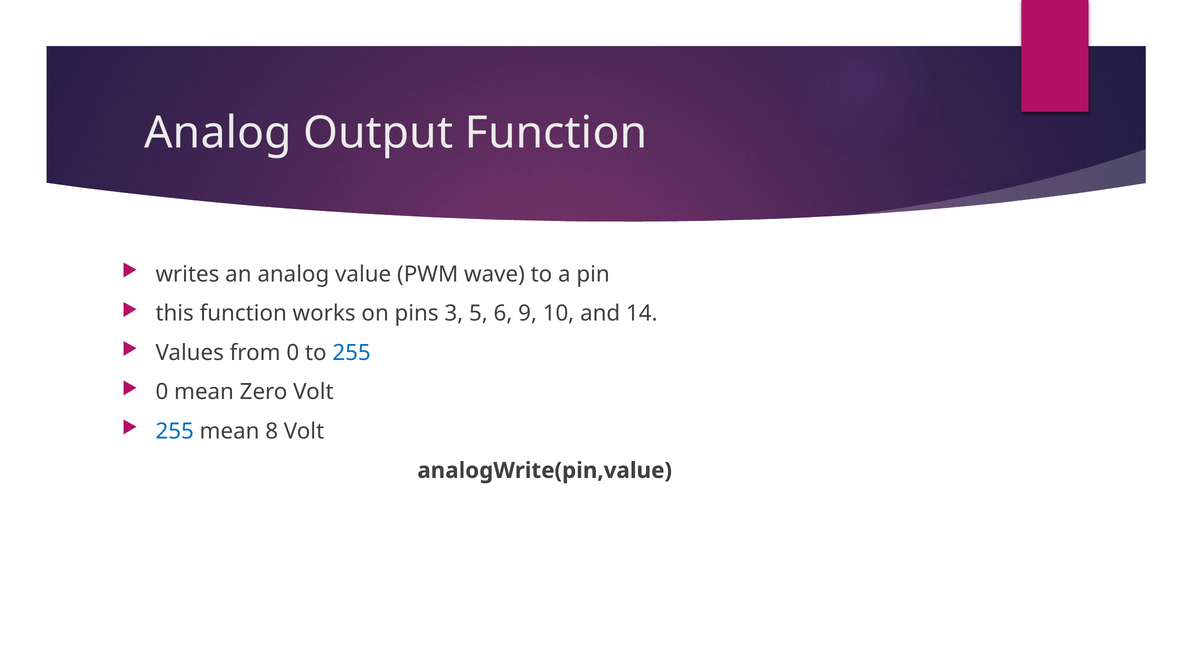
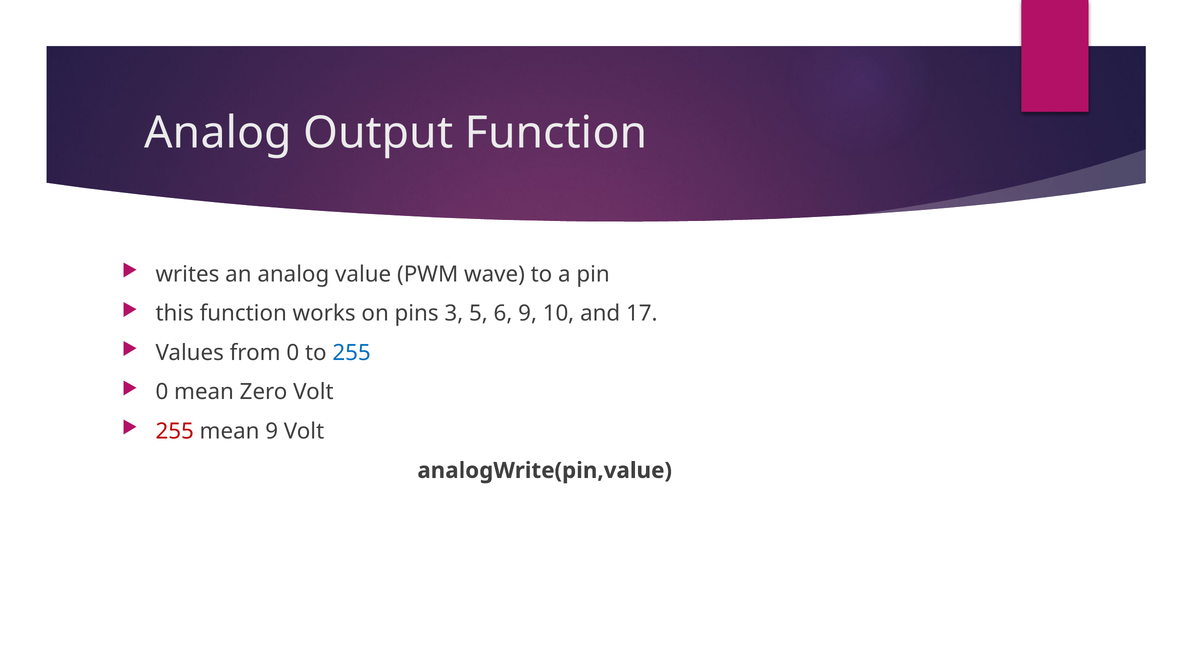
14: 14 -> 17
255 at (175, 431) colour: blue -> red
mean 8: 8 -> 9
